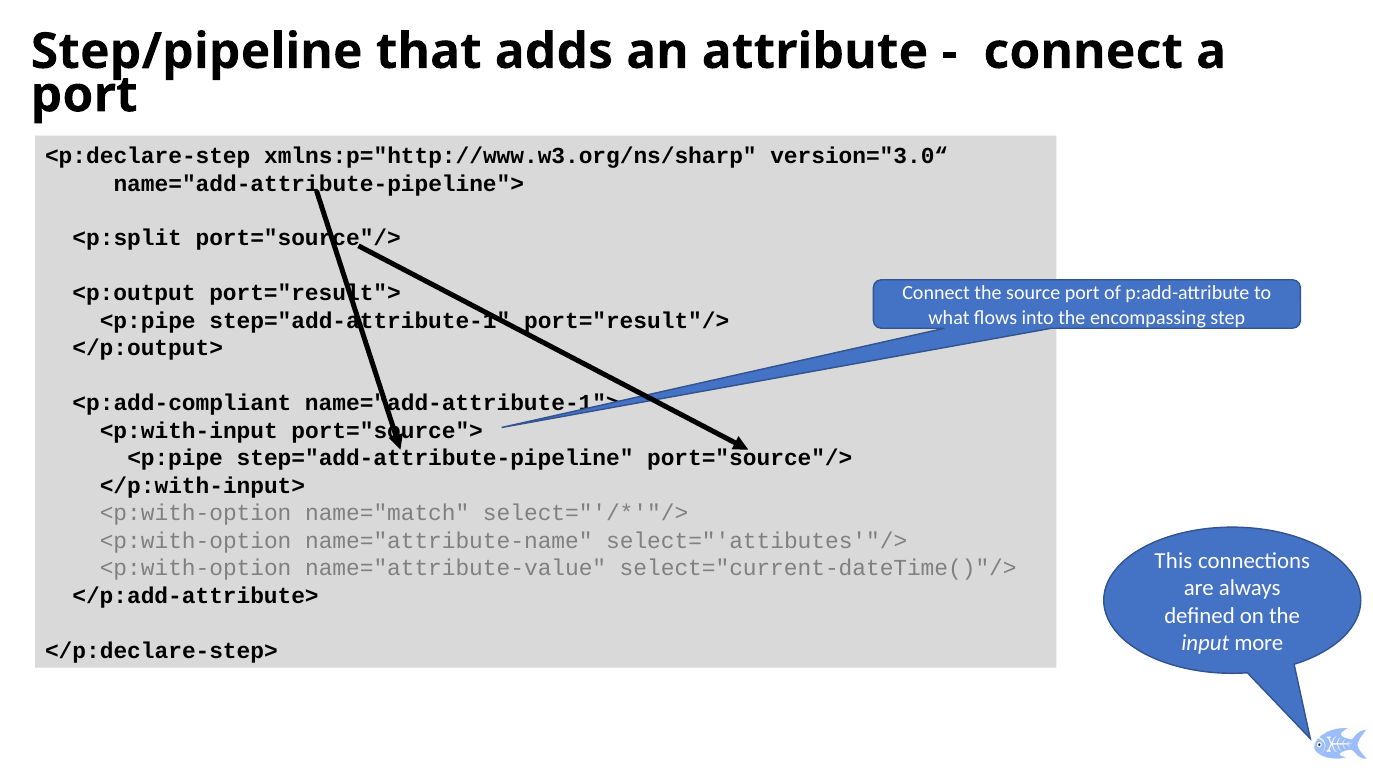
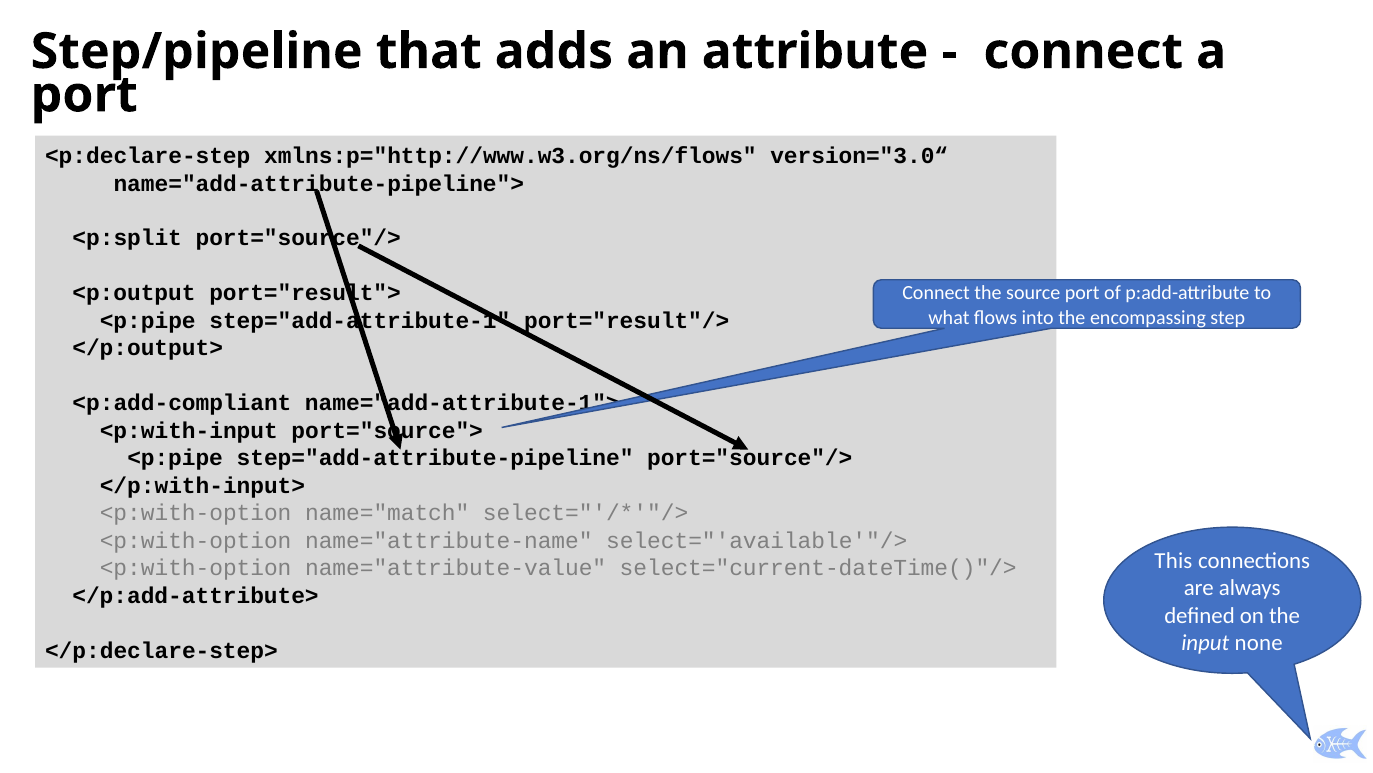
xmlns:p="http://www.w3.org/ns/sharp: xmlns:p="http://www.w3.org/ns/sharp -> xmlns:p="http://www.w3.org/ns/flows
select="'attibutes'"/>: select="'attibutes'"/> -> select="'available'"/>
more: more -> none
